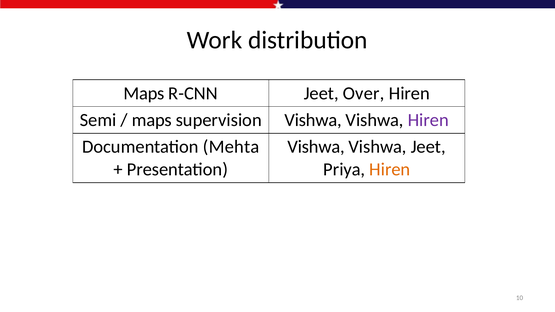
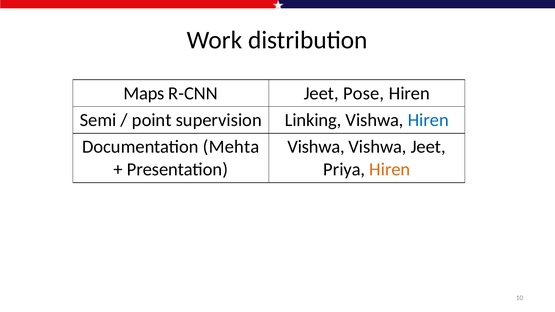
Over: Over -> Pose
maps at (152, 120): maps -> point
supervision Vishwa: Vishwa -> Linking
Hiren at (428, 120) colour: purple -> blue
